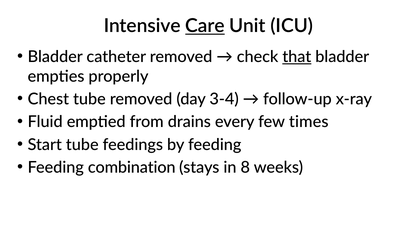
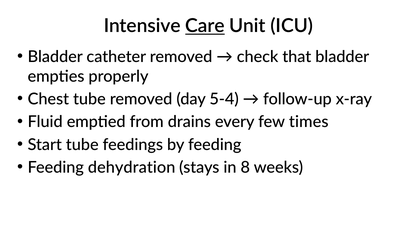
that underline: present -> none
3-4: 3-4 -> 5-4
combination: combination -> dehydration
